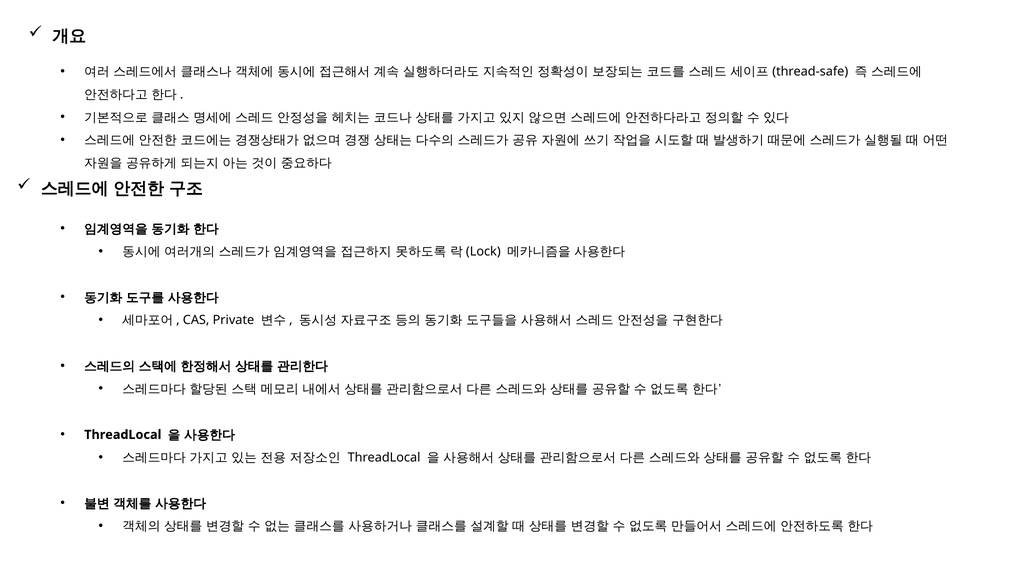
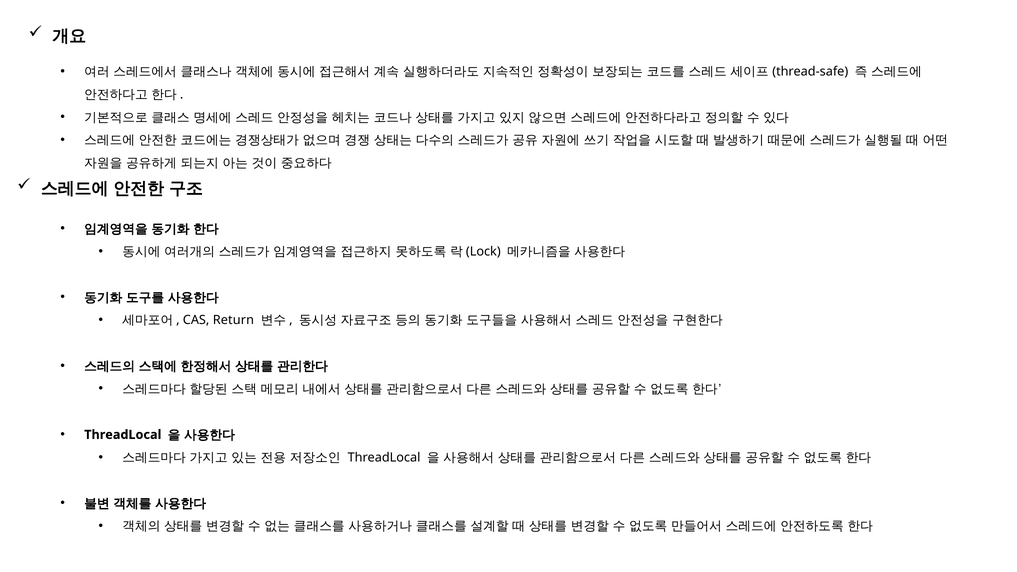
Private: Private -> Return
